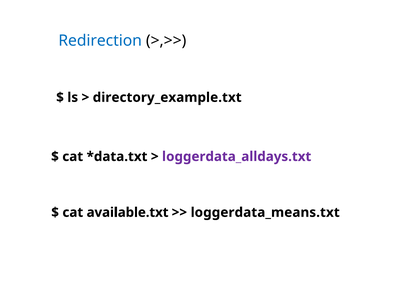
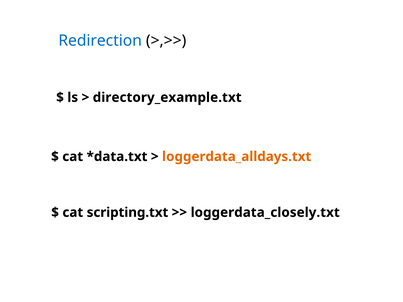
loggerdata_alldays.txt colour: purple -> orange
available.txt: available.txt -> scripting.txt
loggerdata_means.txt: loggerdata_means.txt -> loggerdata_closely.txt
